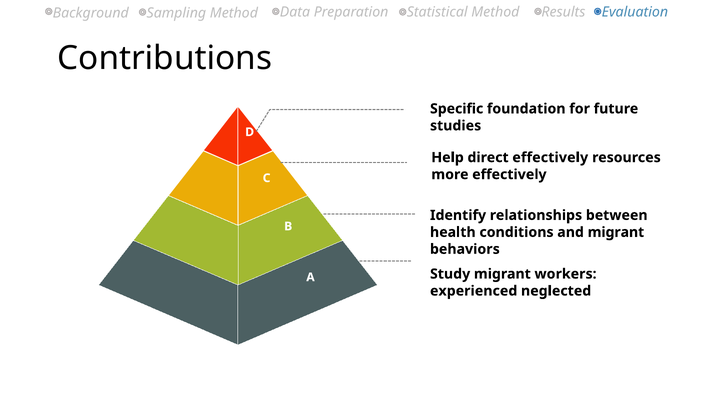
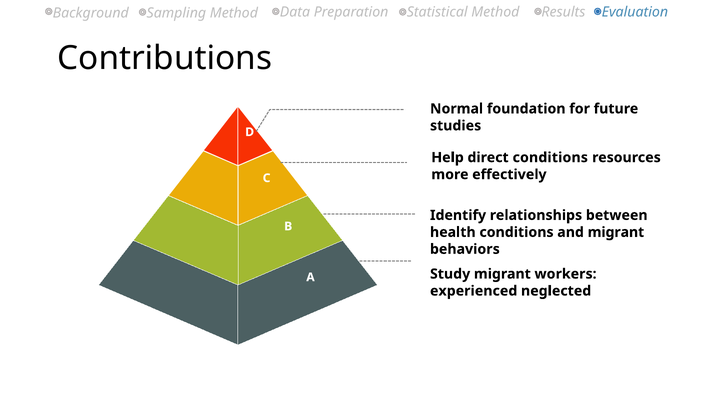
Specific: Specific -> Normal
direct effectively: effectively -> conditions
